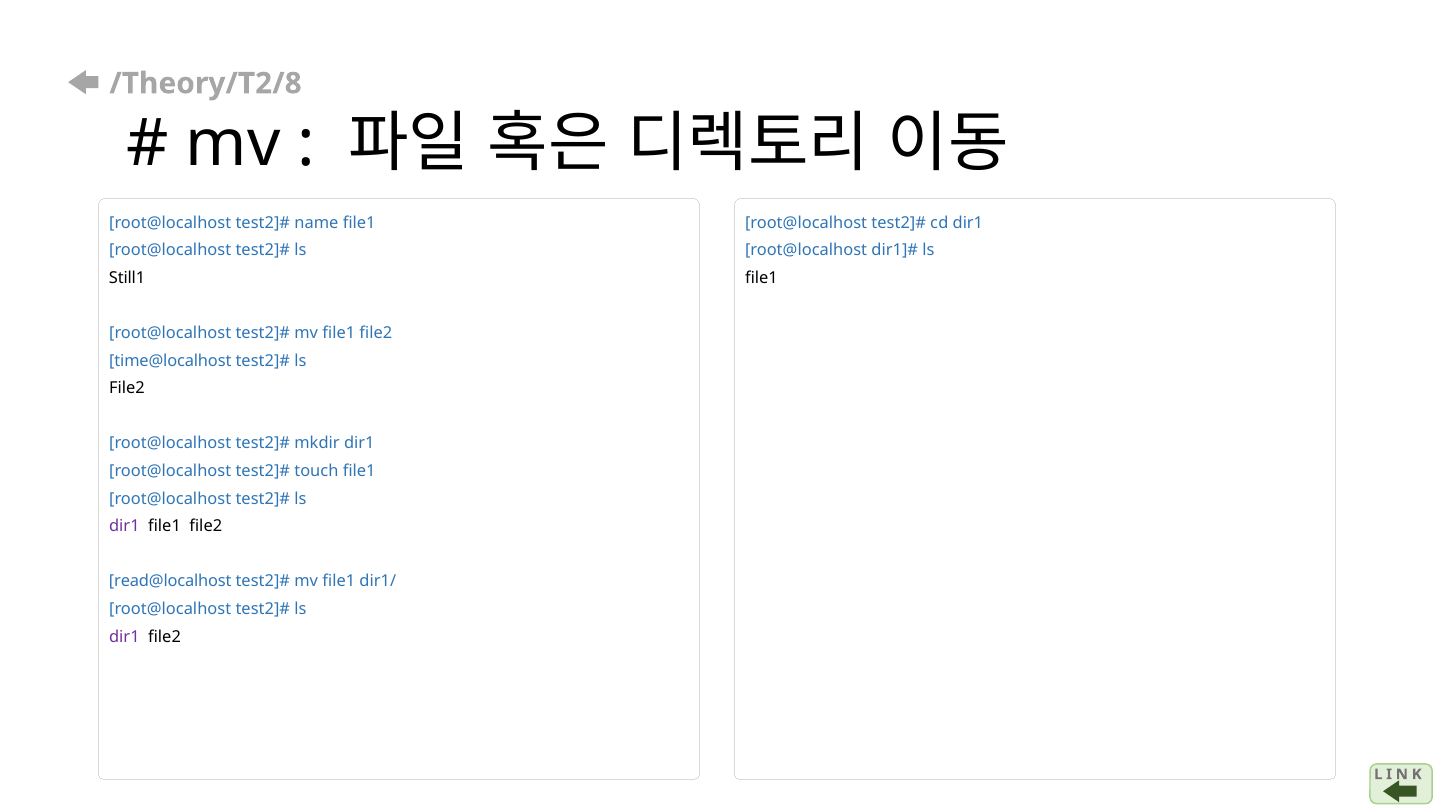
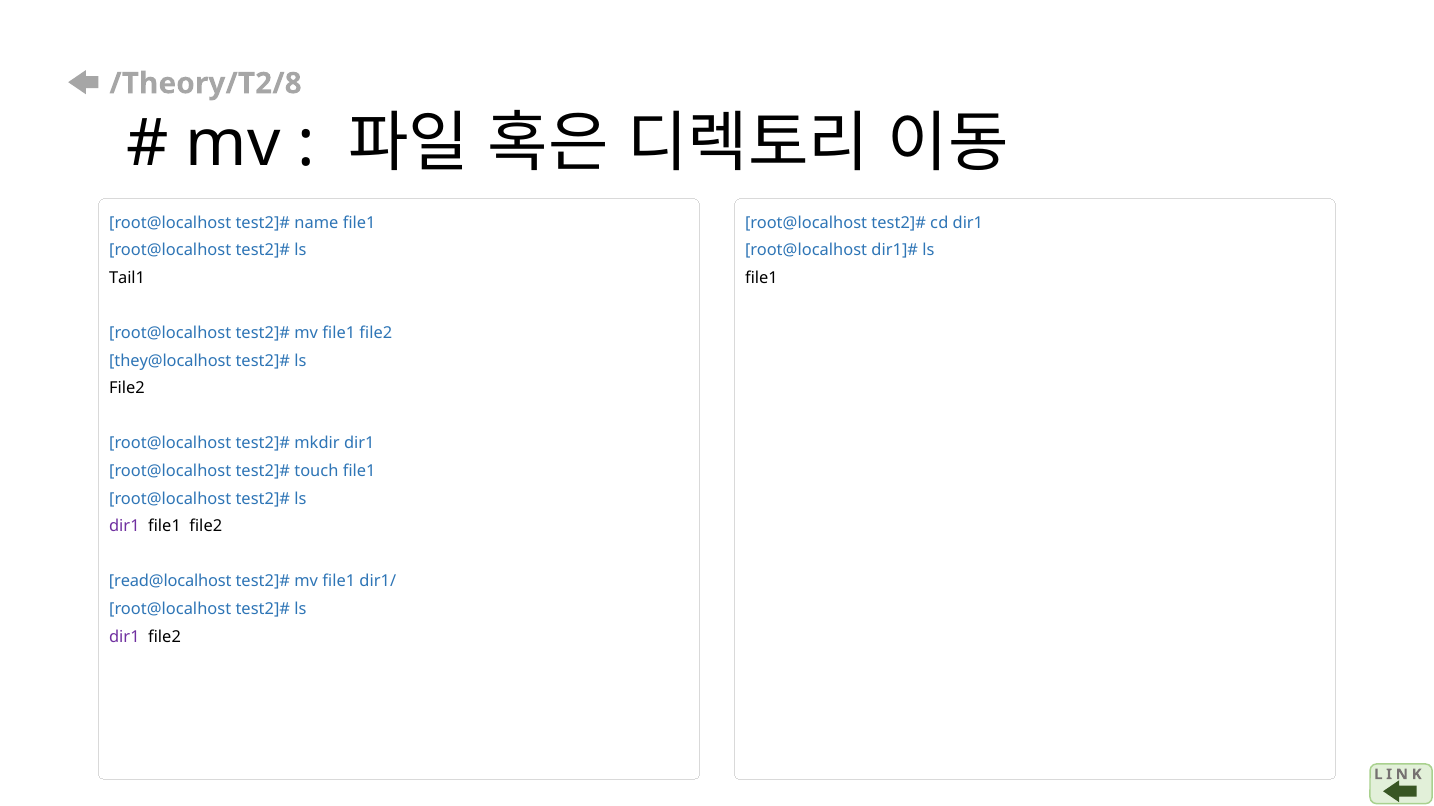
Still1: Still1 -> Tail1
time@localhost: time@localhost -> they@localhost
